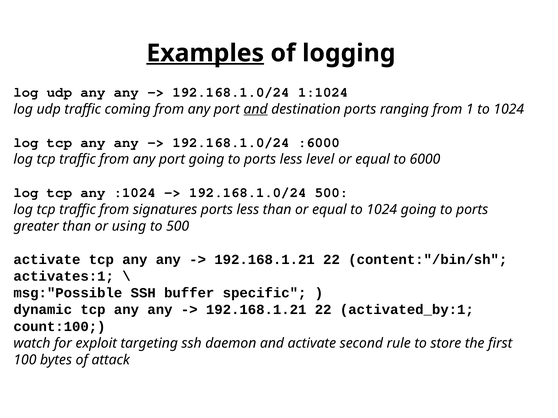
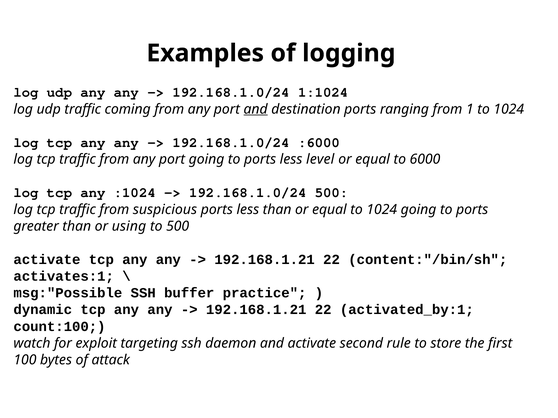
Examples underline: present -> none
signatures: signatures -> suspicious
specific: specific -> practice
